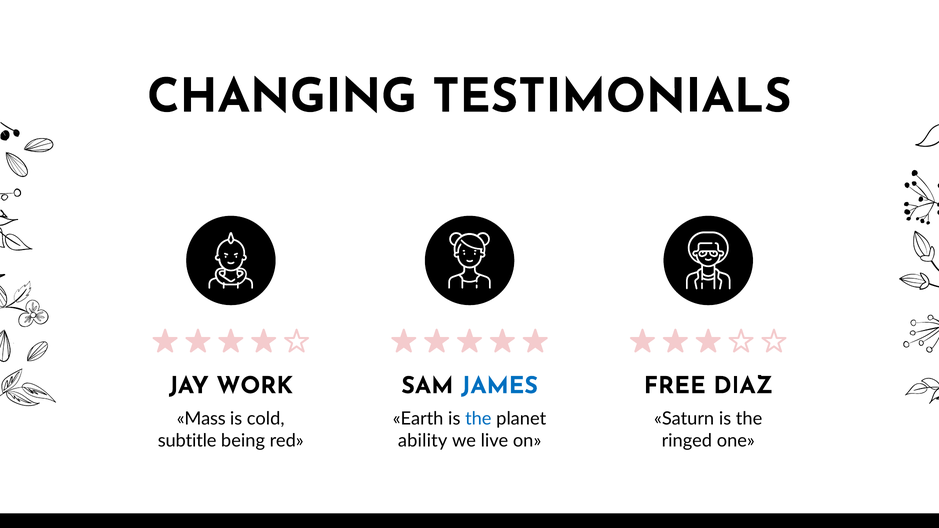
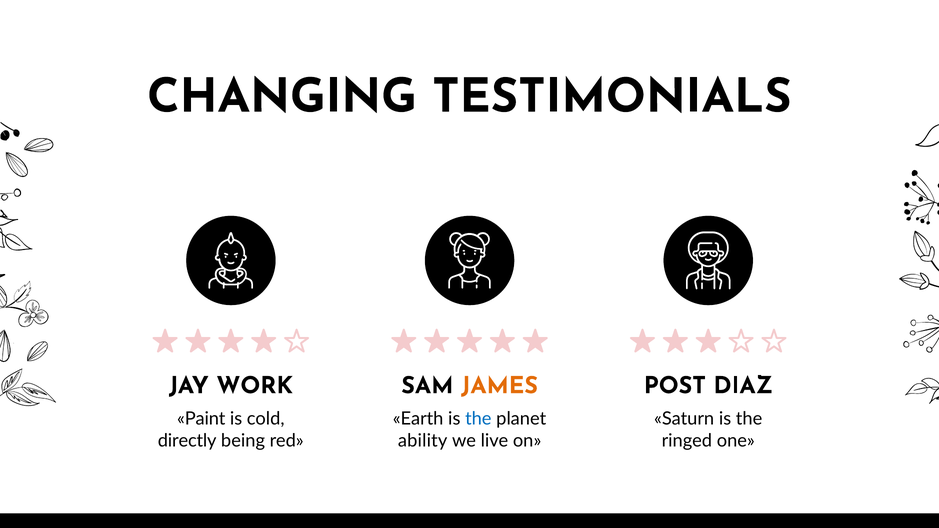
JAMES colour: blue -> orange
FREE: FREE -> POST
Mass: Mass -> Paint
subtitle: subtitle -> directly
